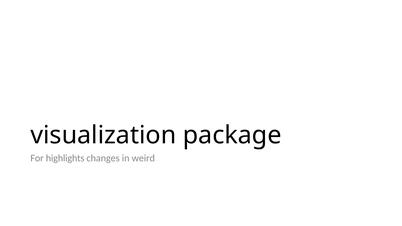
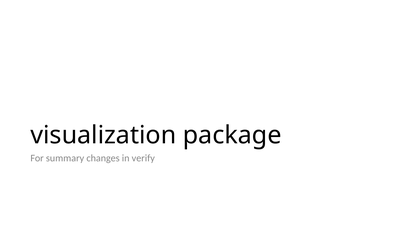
highlights: highlights -> summary
weird: weird -> verify
